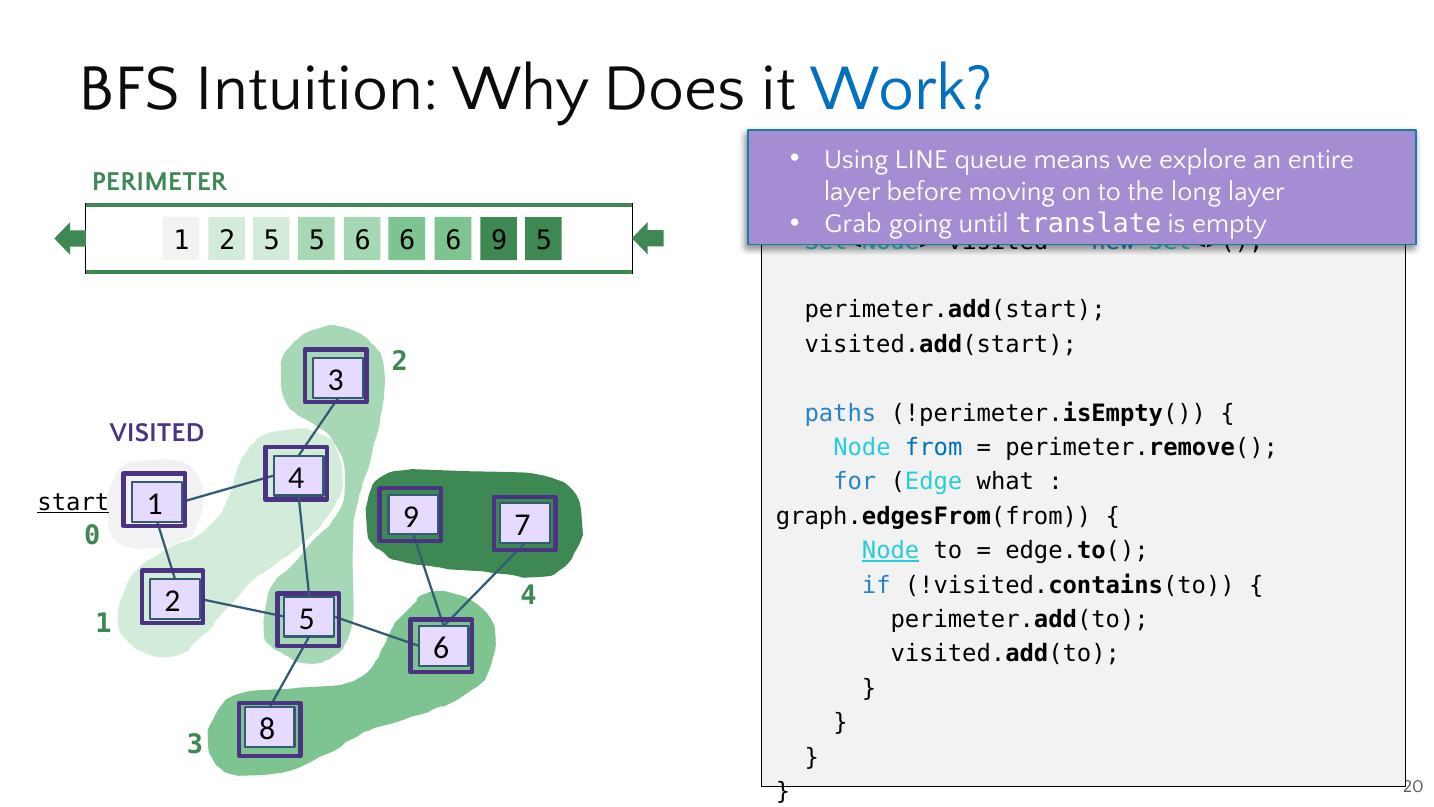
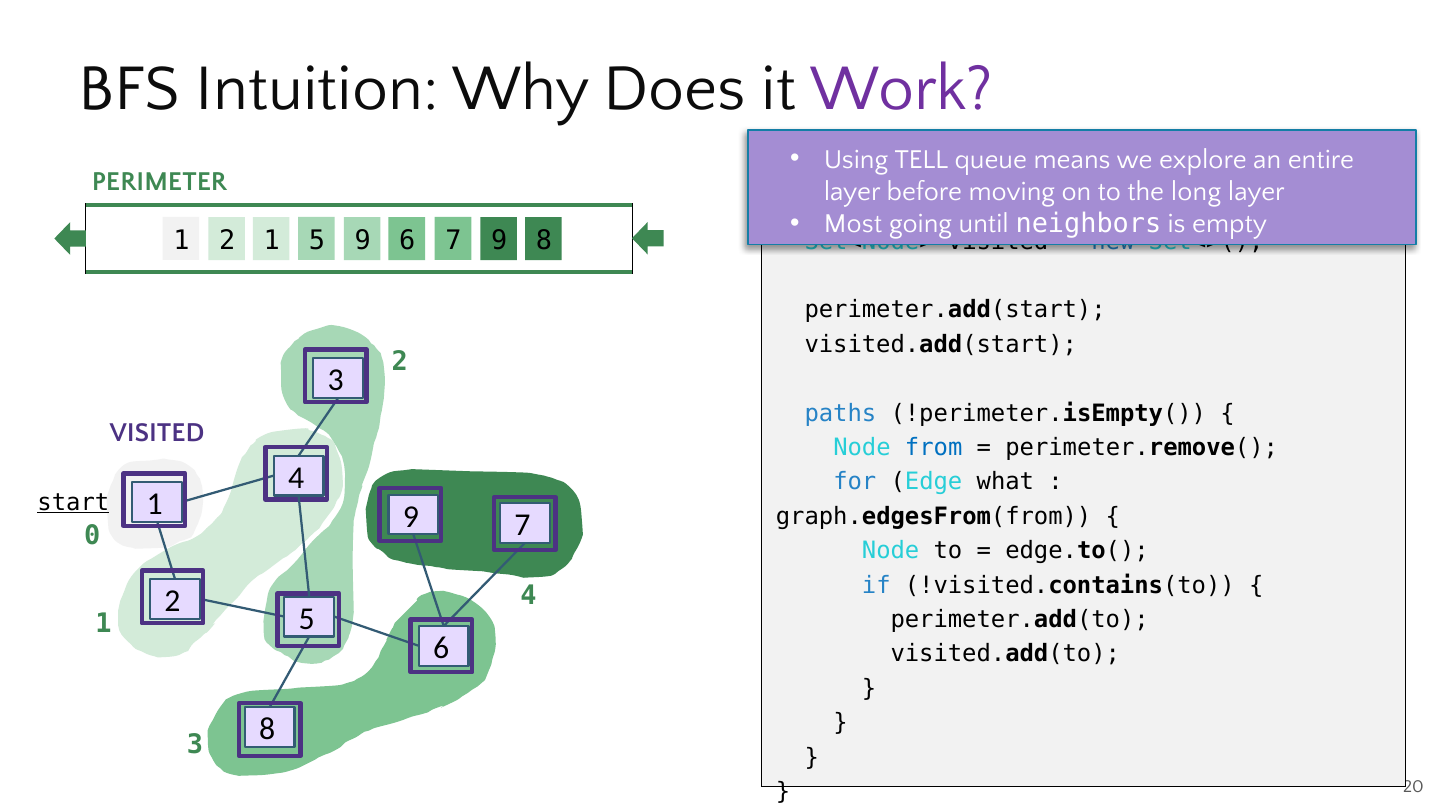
Work colour: blue -> purple
LINE: LINE -> TELL
Grab: Grab -> Most
translate: translate -> neighbors
2 5: 5 -> 1
6 at (363, 240): 6 -> 9
6 at (454, 240): 6 -> 7
9 5: 5 -> 8
Node at (891, 550) underline: present -> none
